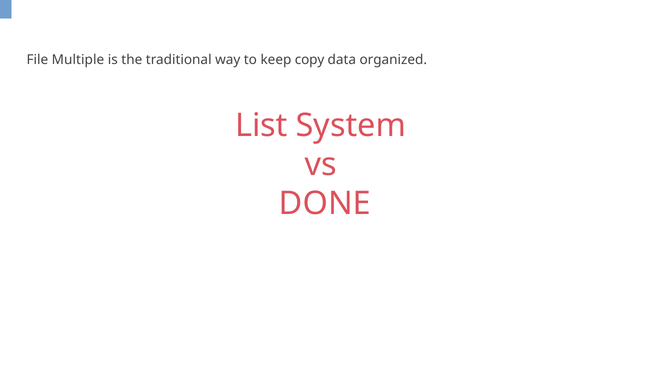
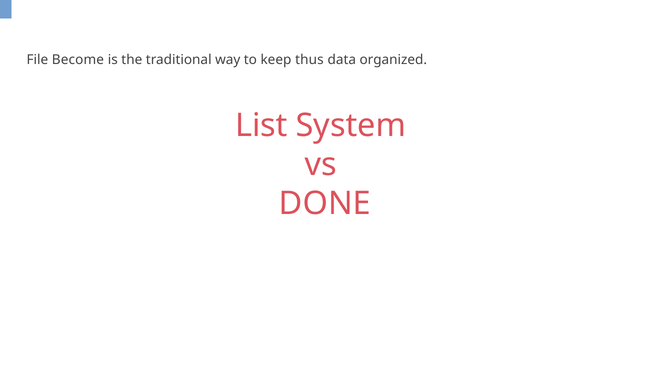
Multiple: Multiple -> Become
copy: copy -> thus
